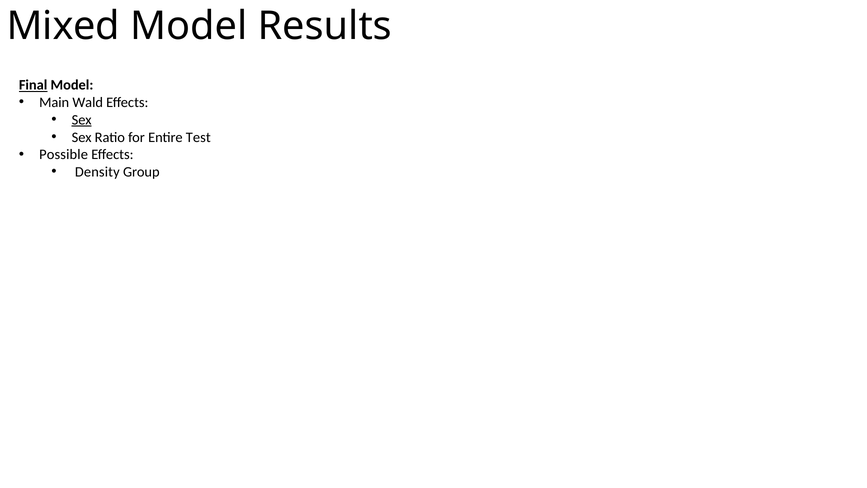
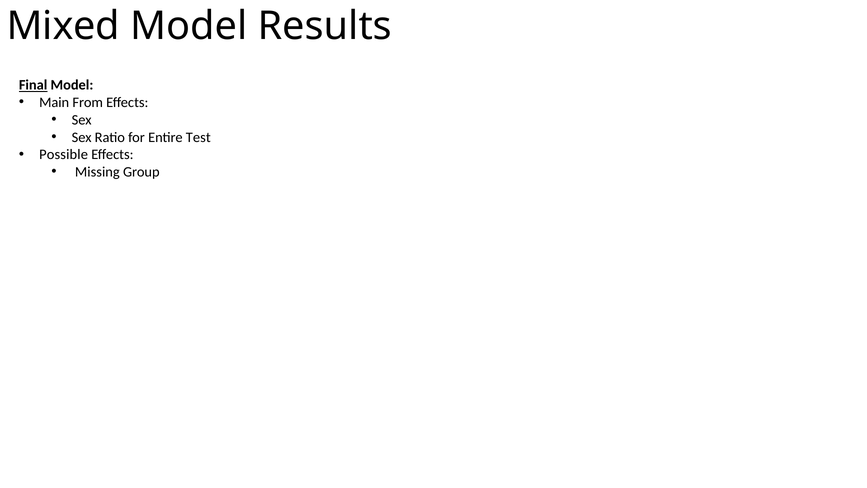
Wald: Wald -> From
Sex at (82, 120) underline: present -> none
Density: Density -> Missing
